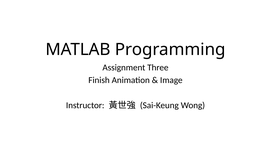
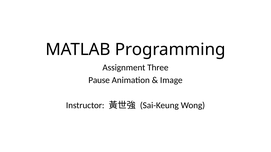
Finish: Finish -> Pause
